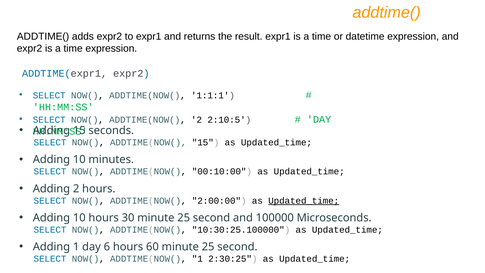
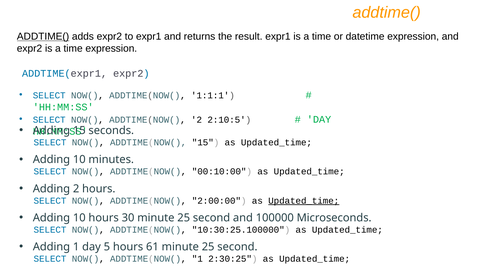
ADDTIME( at (43, 36) underline: none -> present
6: 6 -> 5
60: 60 -> 61
